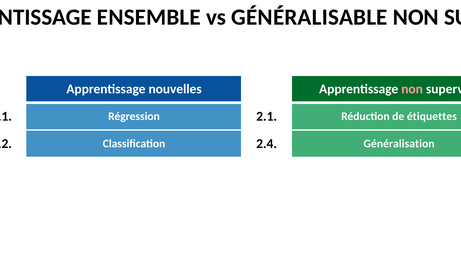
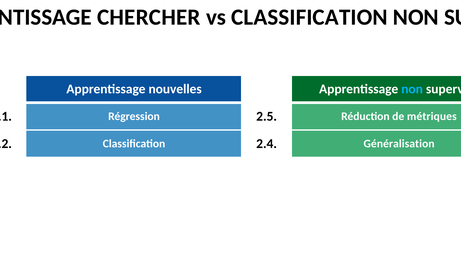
ENSEMBLE: ENSEMBLE -> CHERCHER
vs GÉNÉRALISABLE: GÉNÉRALISABLE -> CLASSIFICATION
non at (412, 89) colour: pink -> light blue
Régression 2.1: 2.1 -> 2.5
étiquettes: étiquettes -> métriques
